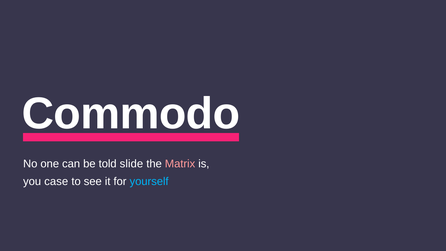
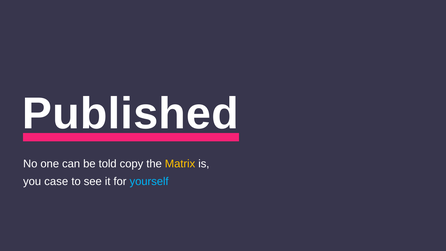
Commodo: Commodo -> Published
slide: slide -> copy
Matrix colour: pink -> yellow
